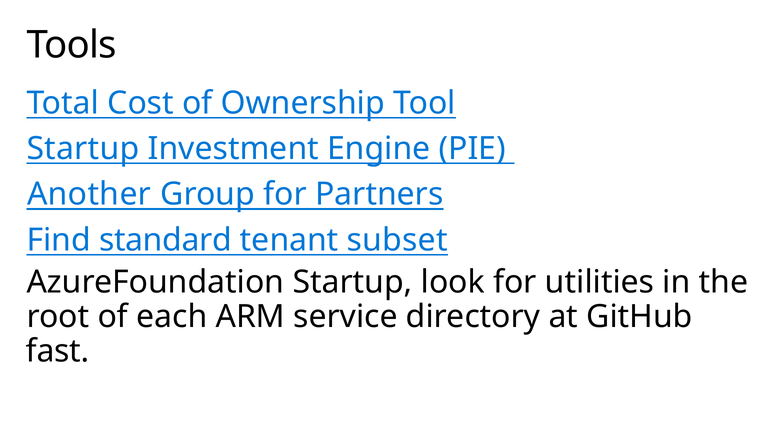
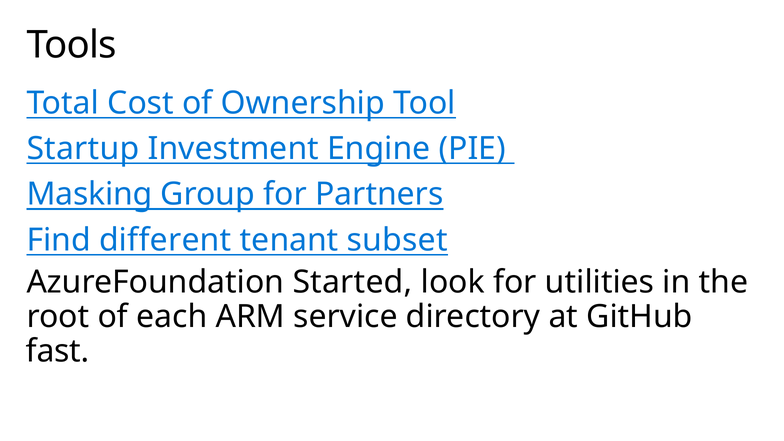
Another: Another -> Masking
standard: standard -> different
AzureFoundation Startup: Startup -> Started
